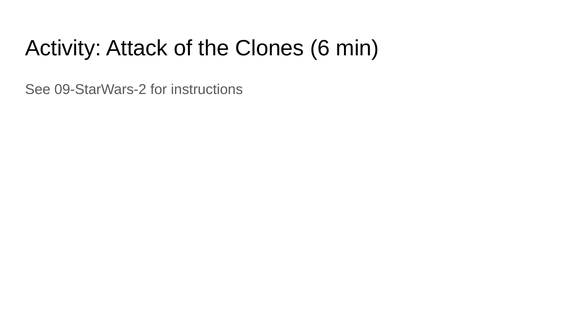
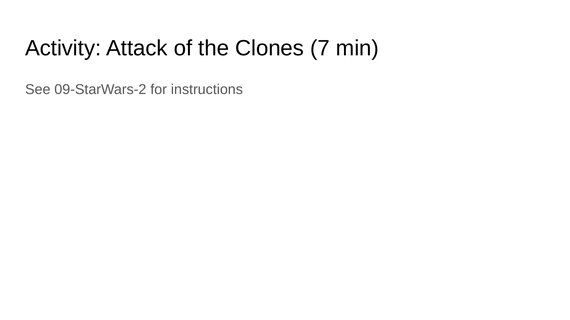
6: 6 -> 7
